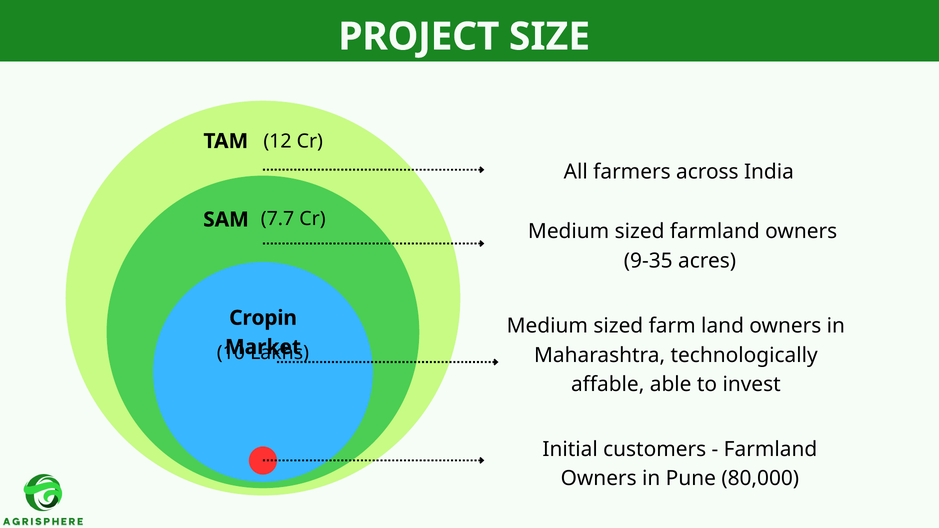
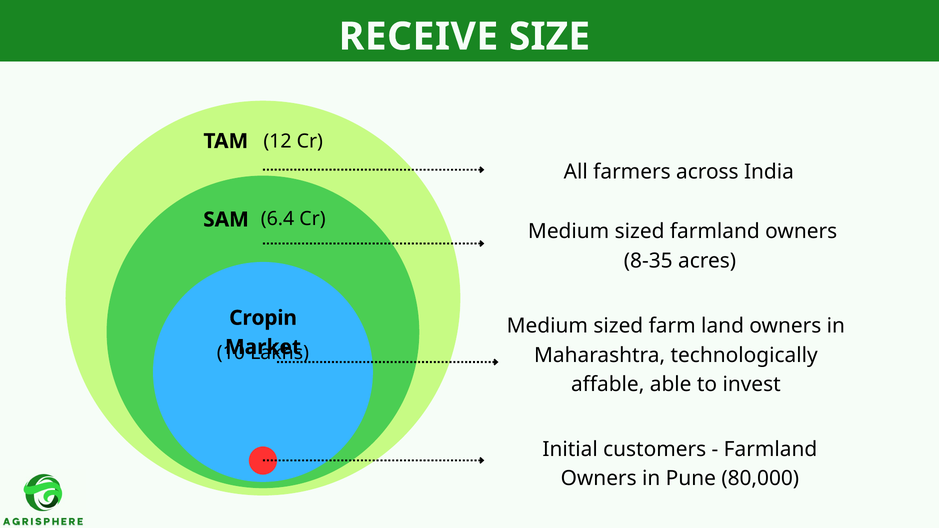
PROJECT: PROJECT -> RECEIVE
7.7: 7.7 -> 6.4
9-35: 9-35 -> 8-35
